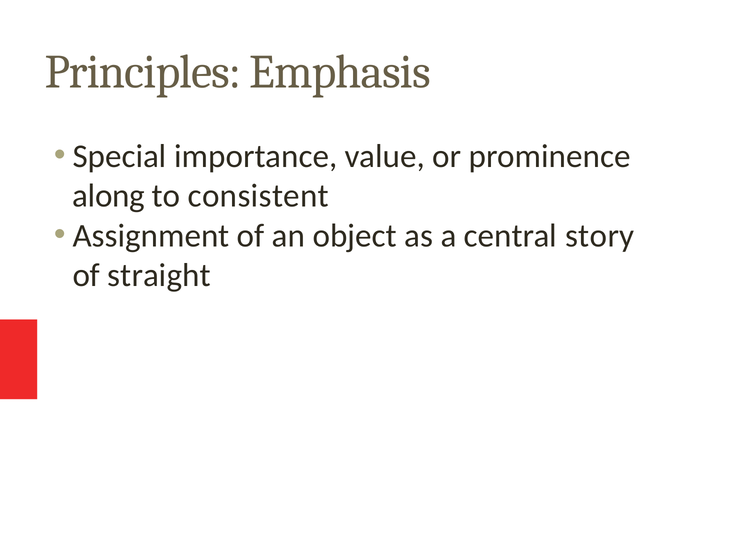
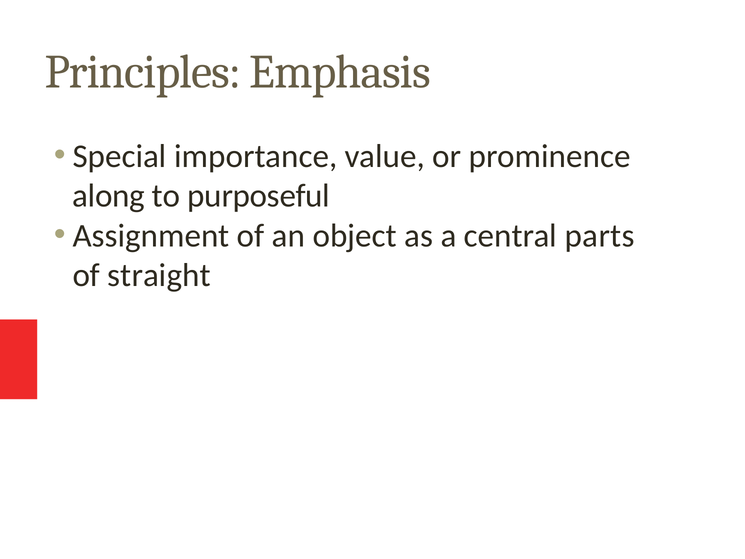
consistent: consistent -> purposeful
story: story -> parts
